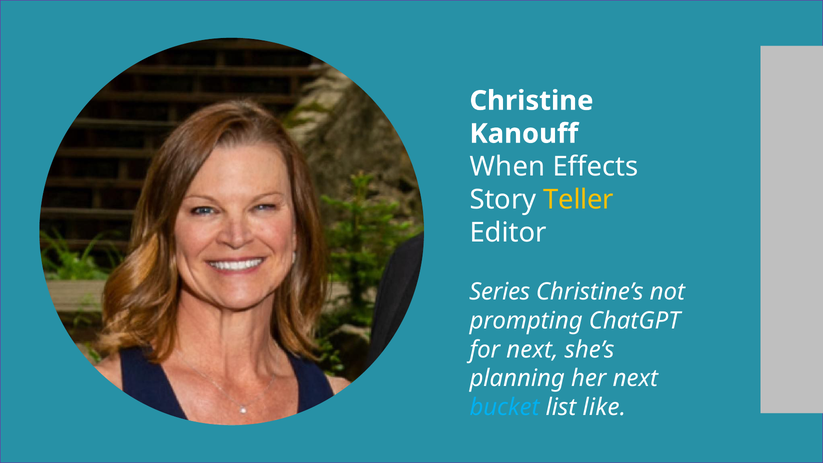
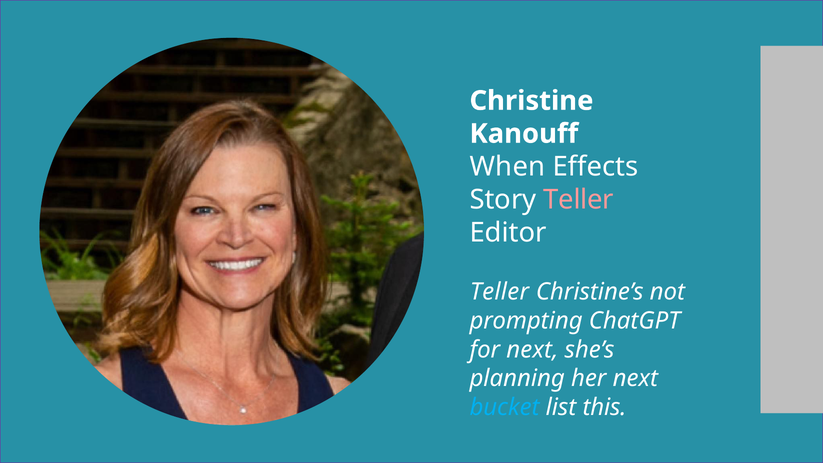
Teller at (579, 200) colour: yellow -> pink
Series at (500, 292): Series -> Teller
like: like -> this
